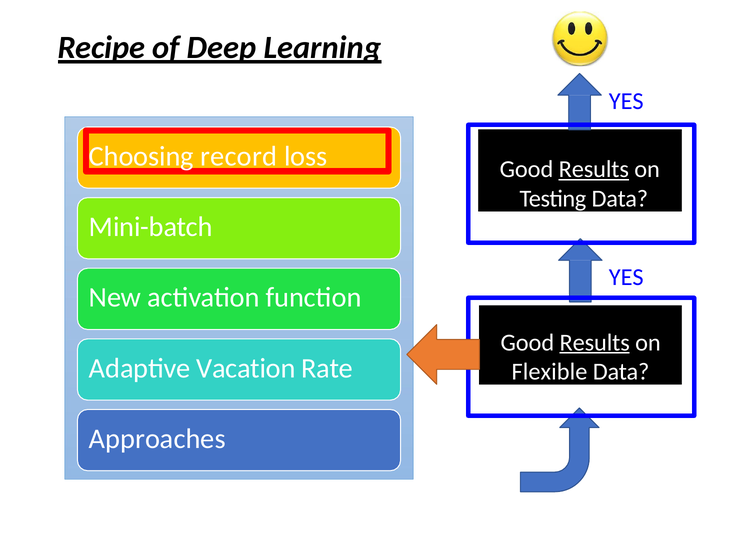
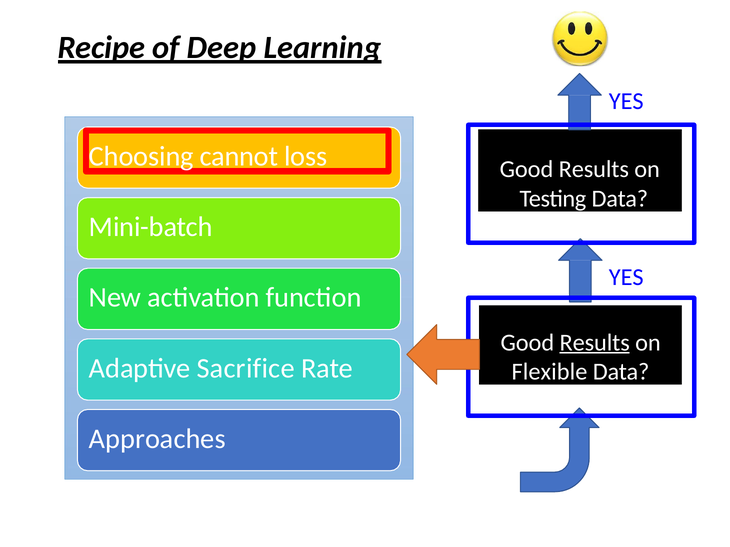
record: record -> cannot
Results at (594, 170) underline: present -> none
Vacation: Vacation -> Sacrifice
